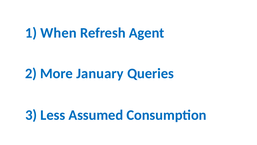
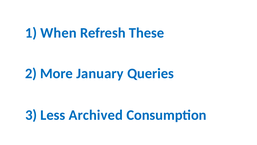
Agent: Agent -> These
Assumed: Assumed -> Archived
